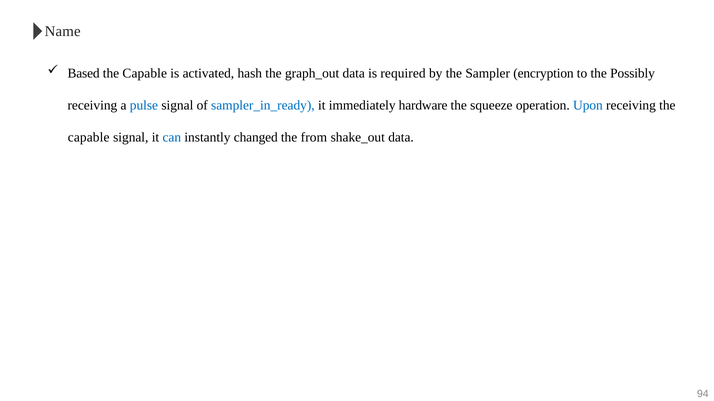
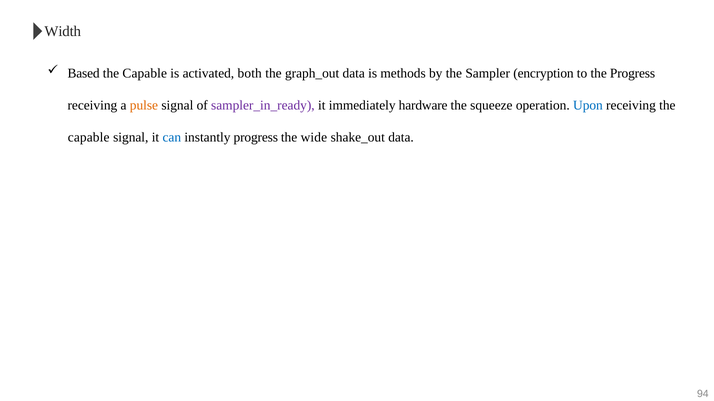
Name: Name -> Width
hash: hash -> both
required: required -> methods
the Possibly: Possibly -> Progress
pulse colour: blue -> orange
sampler_in_ready colour: blue -> purple
instantly changed: changed -> progress
from: from -> wide
